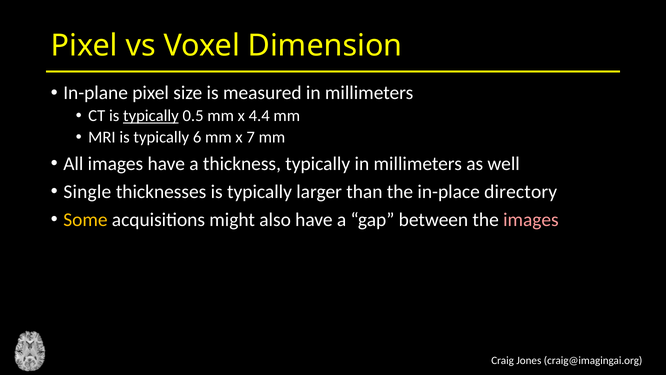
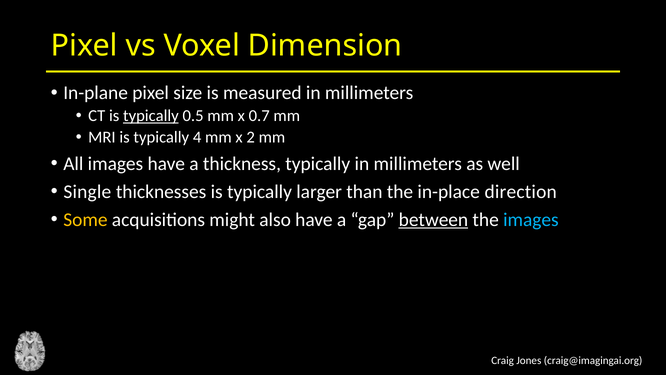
4.4: 4.4 -> 0.7
6: 6 -> 4
7: 7 -> 2
directory: directory -> direction
between underline: none -> present
images at (531, 220) colour: pink -> light blue
